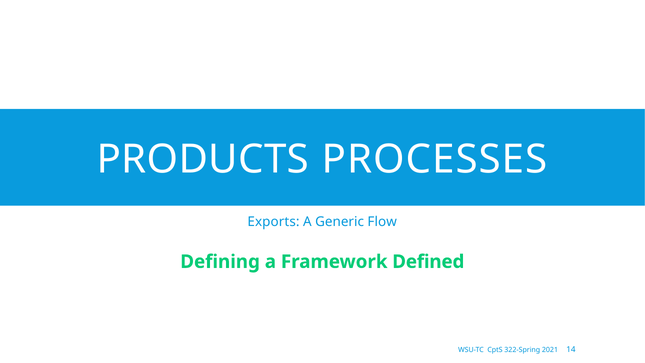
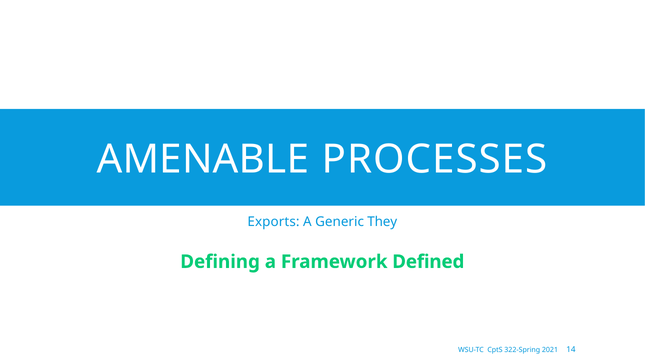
PRODUCTS: PRODUCTS -> AMENABLE
Flow: Flow -> They
